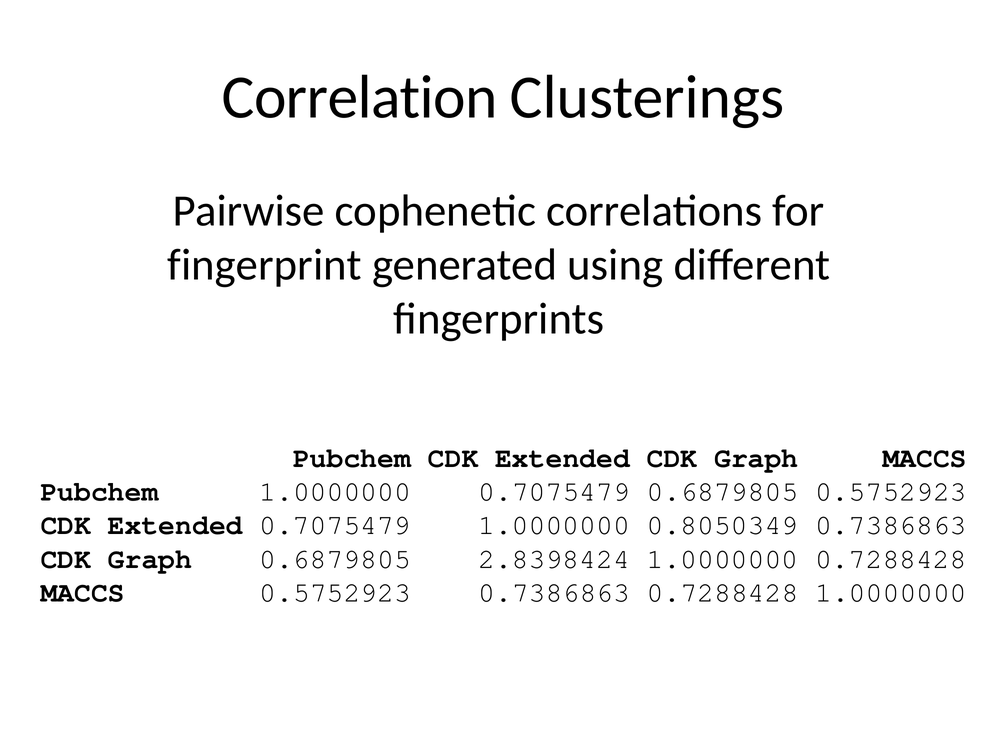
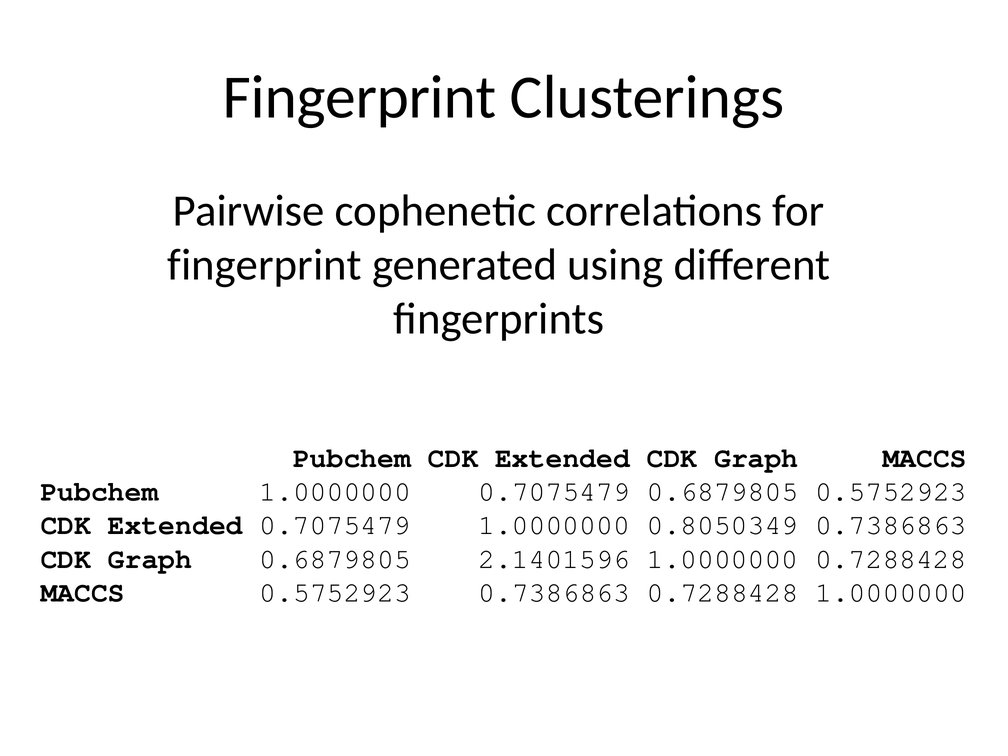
Correlation at (360, 98): Correlation -> Fingerprint
2.8398424: 2.8398424 -> 2.1401596
